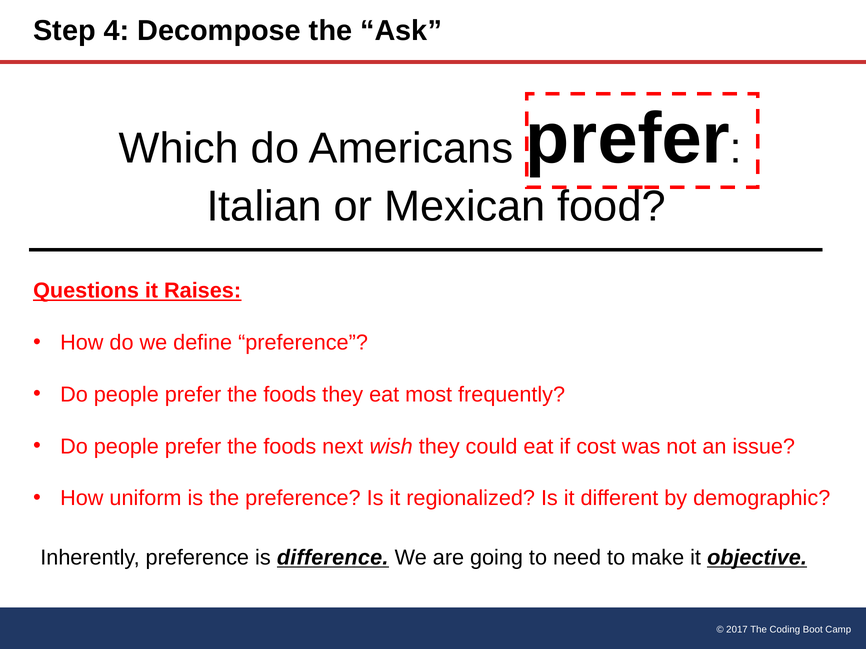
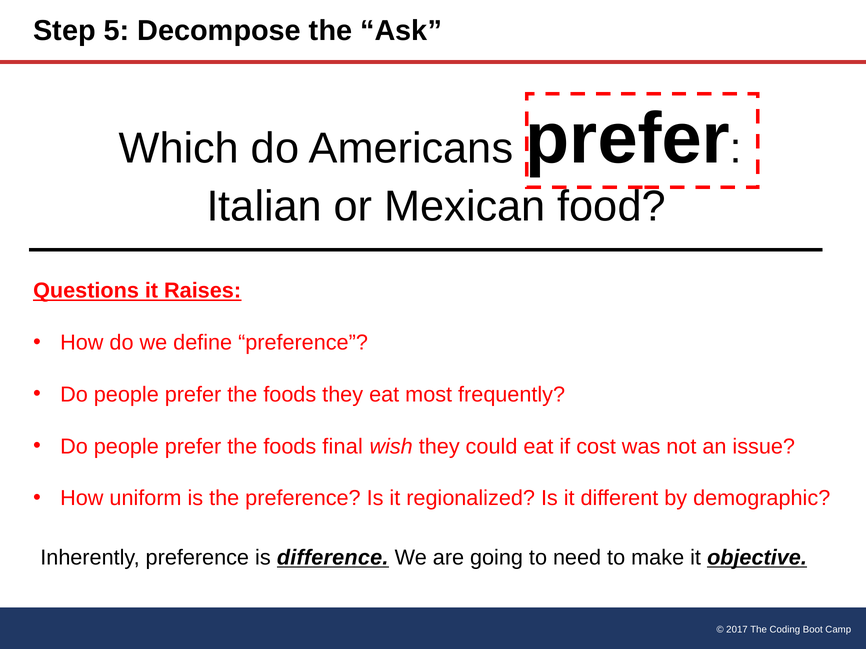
4: 4 -> 5
next: next -> final
